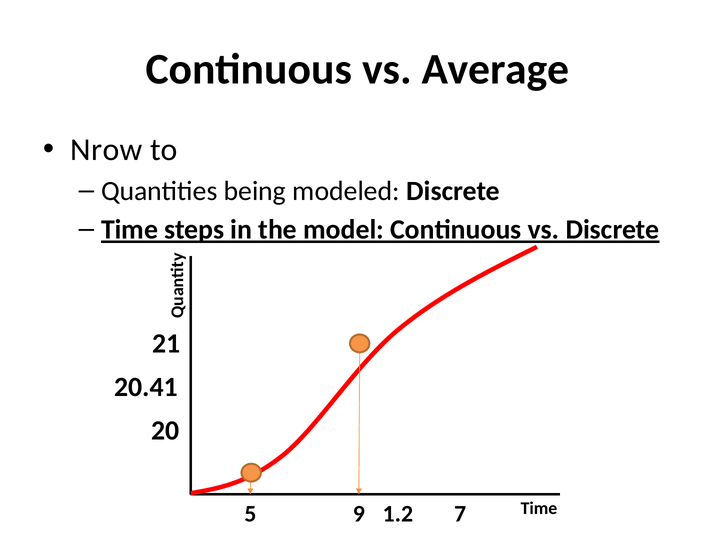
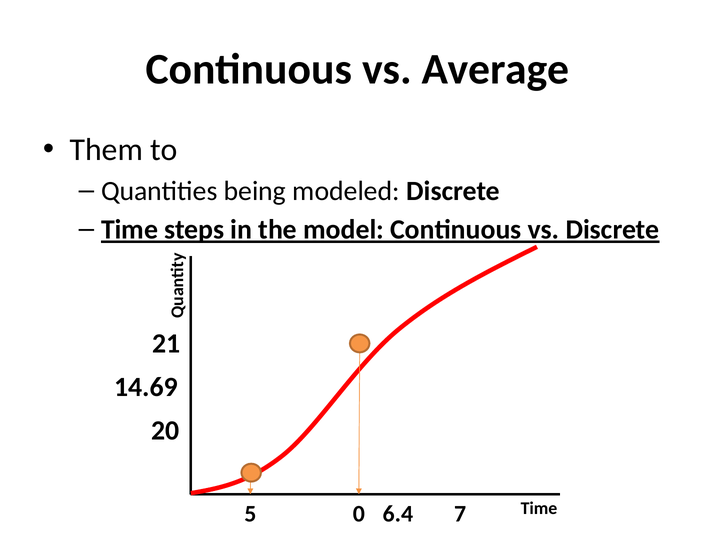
Nrow: Nrow -> Them
20.41: 20.41 -> 14.69
9: 9 -> 0
1.2: 1.2 -> 6.4
